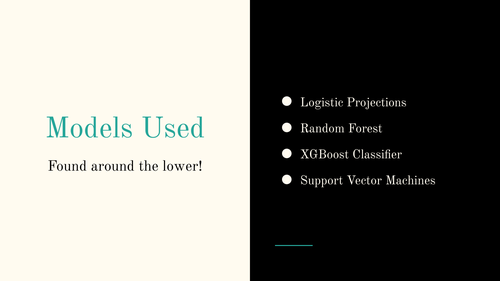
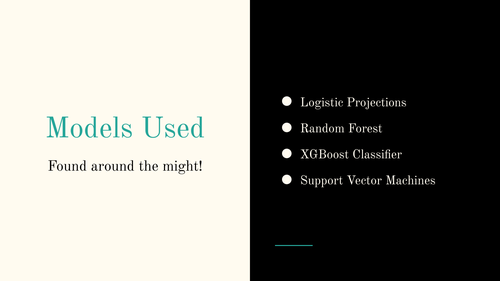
lower: lower -> might
